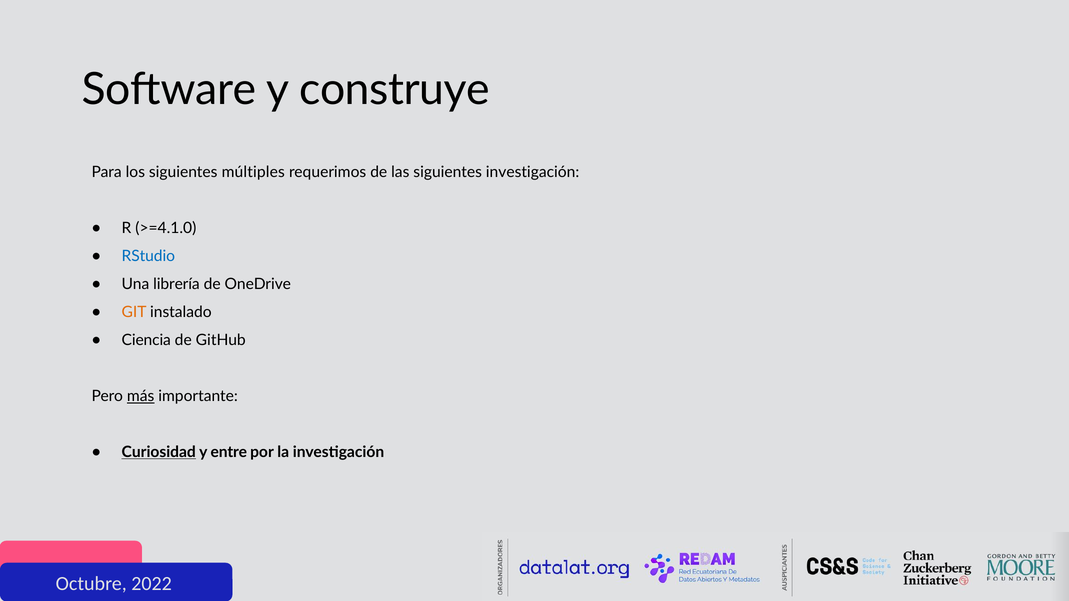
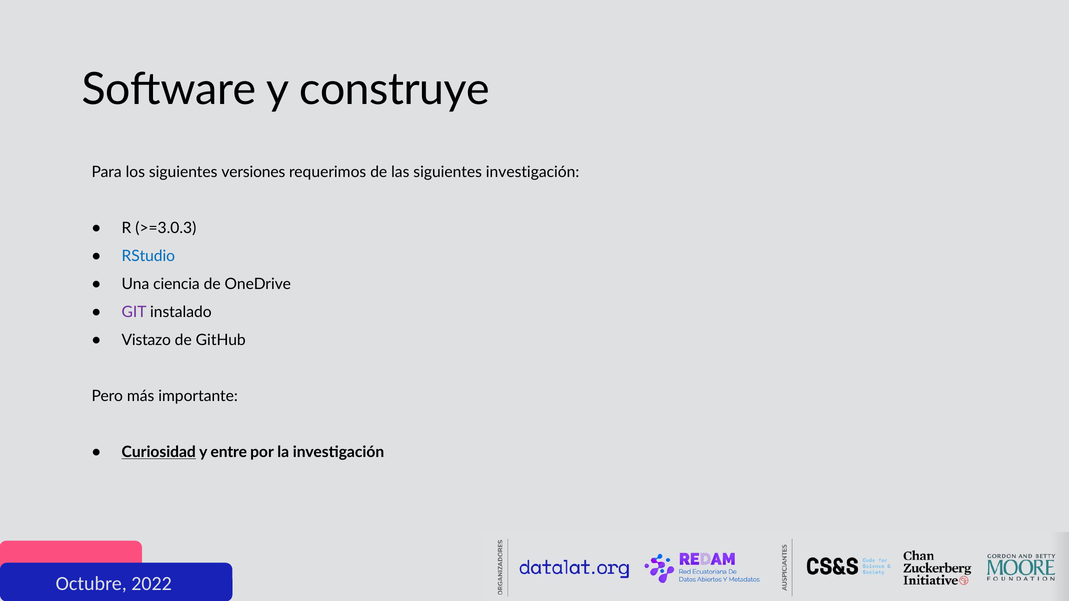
múltiples: múltiples -> versiones
>=4.1.0: >=4.1.0 -> >=3.0.3
librería: librería -> ciencia
GIT colour: orange -> purple
Ciencia: Ciencia -> Vistazo
más underline: present -> none
